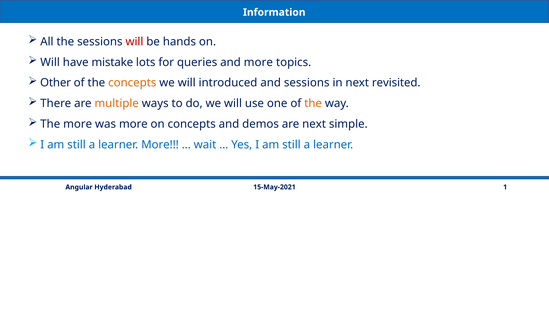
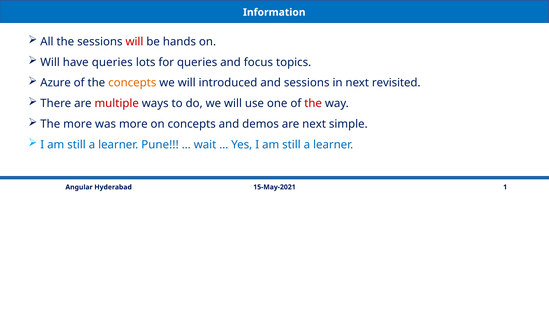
have mistake: mistake -> queries
and more: more -> focus
Other: Other -> Azure
multiple colour: orange -> red
the at (313, 103) colour: orange -> red
learner More: More -> Pune
